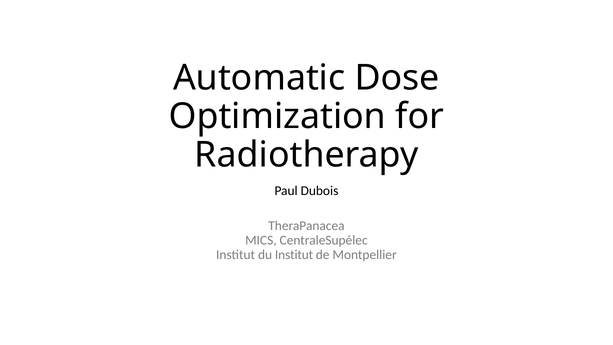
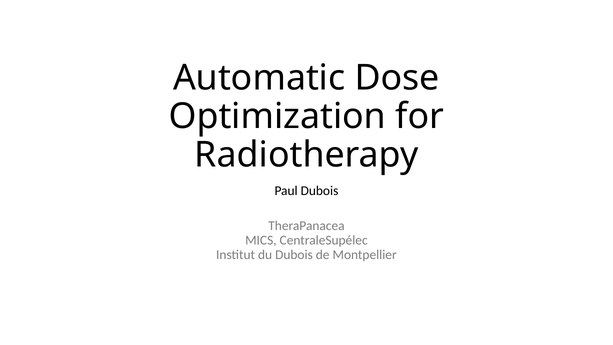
du Institut: Institut -> Dubois
